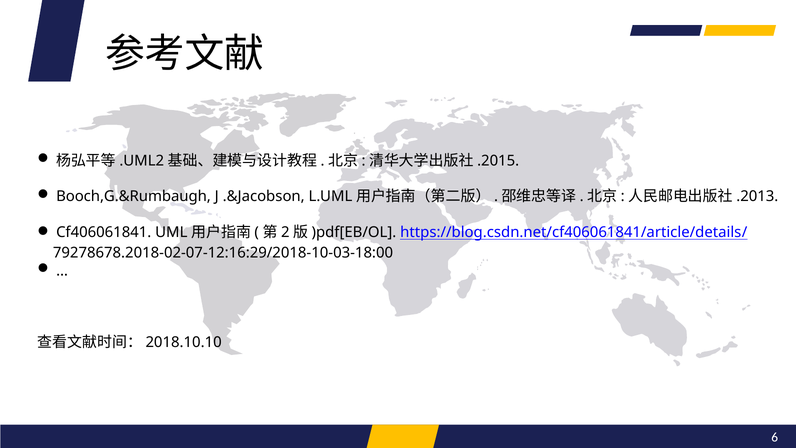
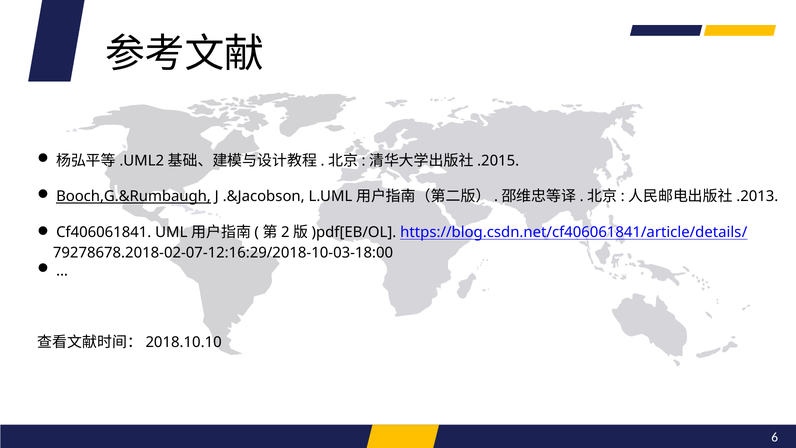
Booch,G.&Rumbaugh underline: none -> present
